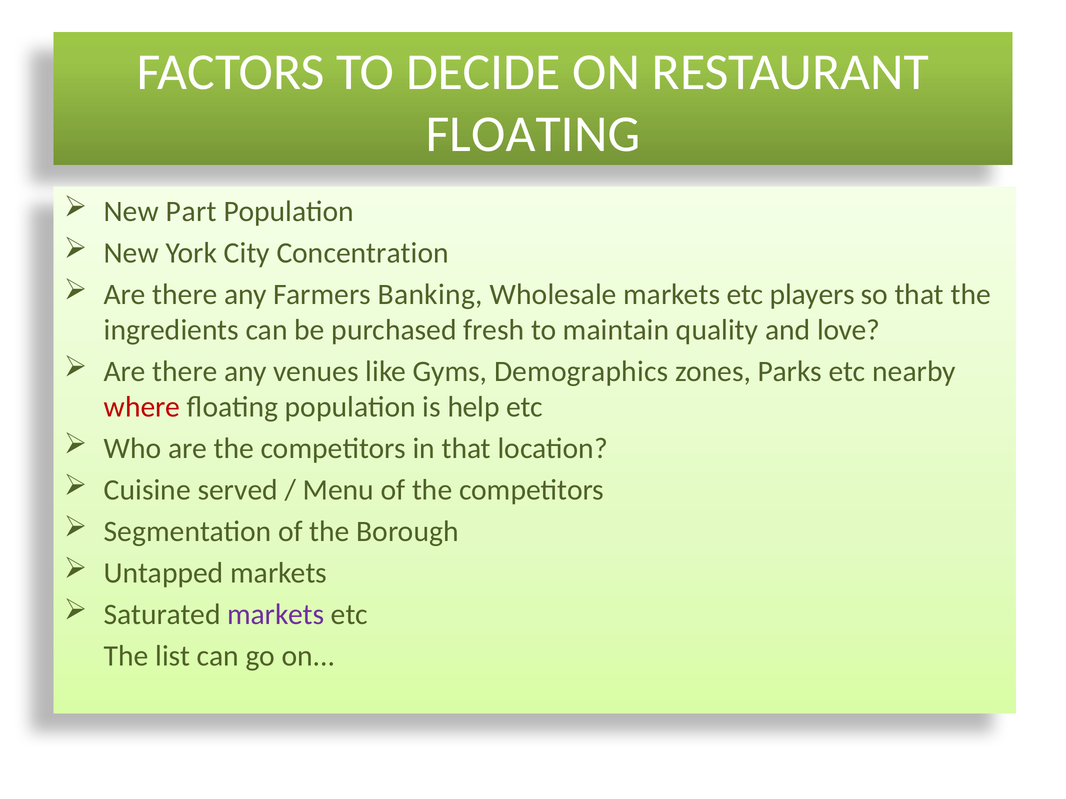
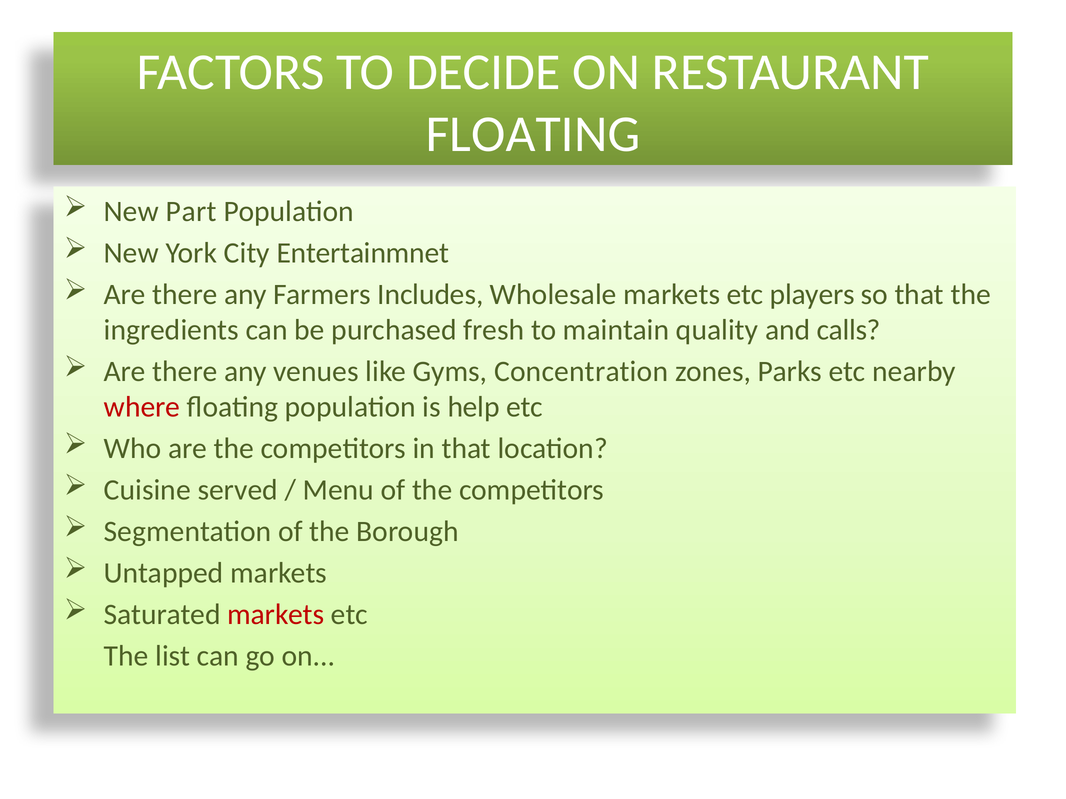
Concentration: Concentration -> Entertainmnet
Banking: Banking -> Includes
love: love -> calls
Demographics: Demographics -> Concentration
markets at (276, 615) colour: purple -> red
